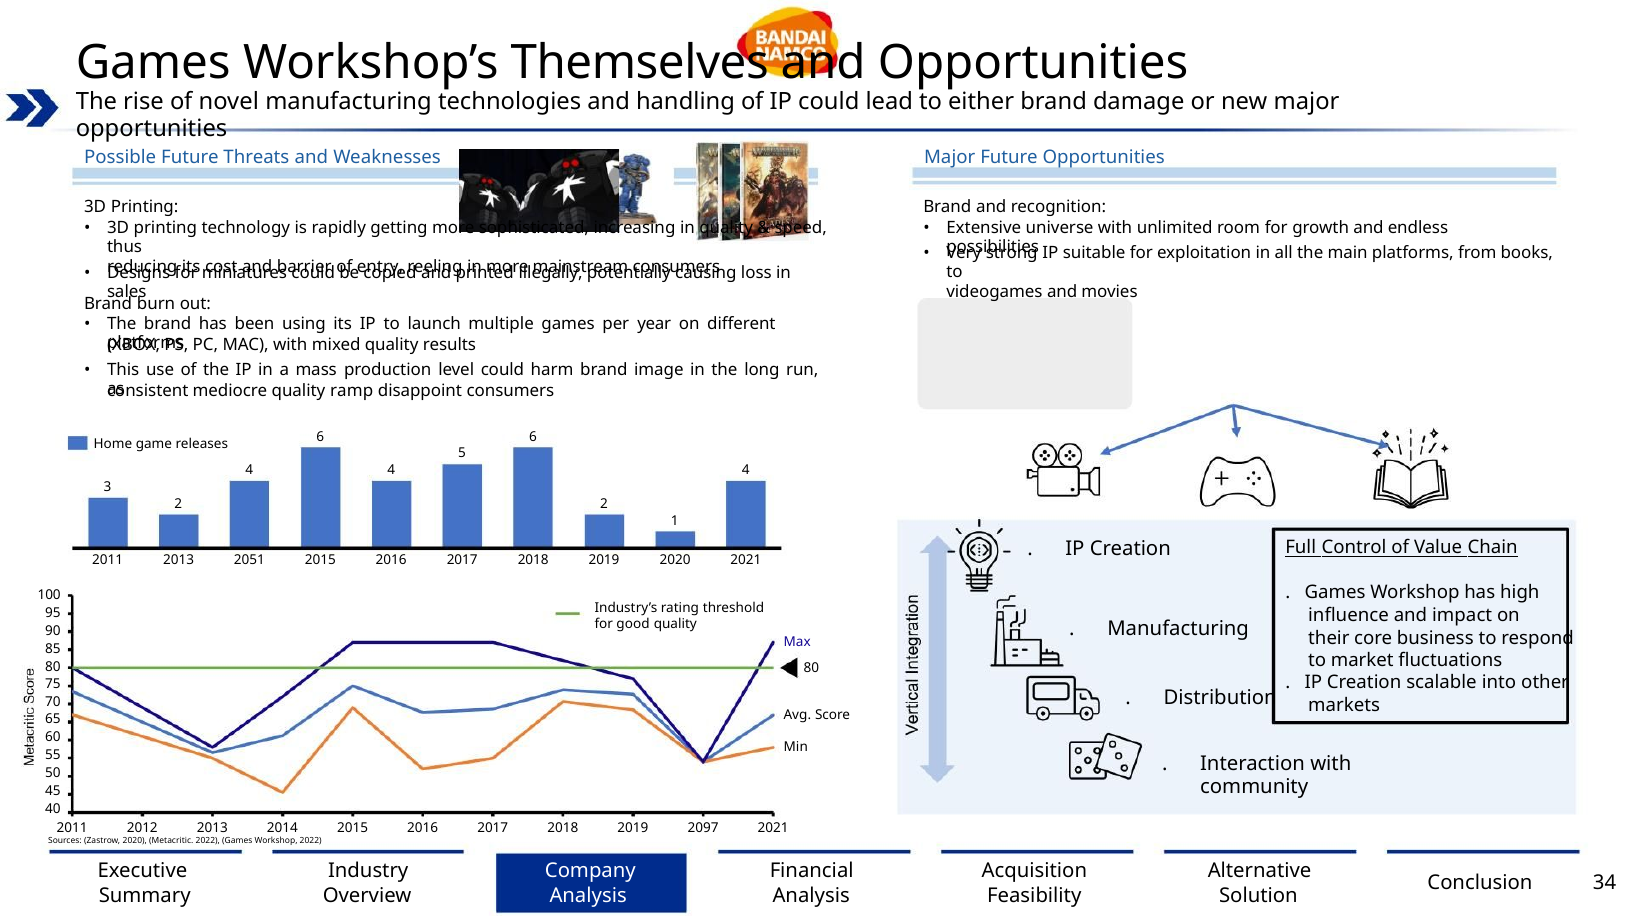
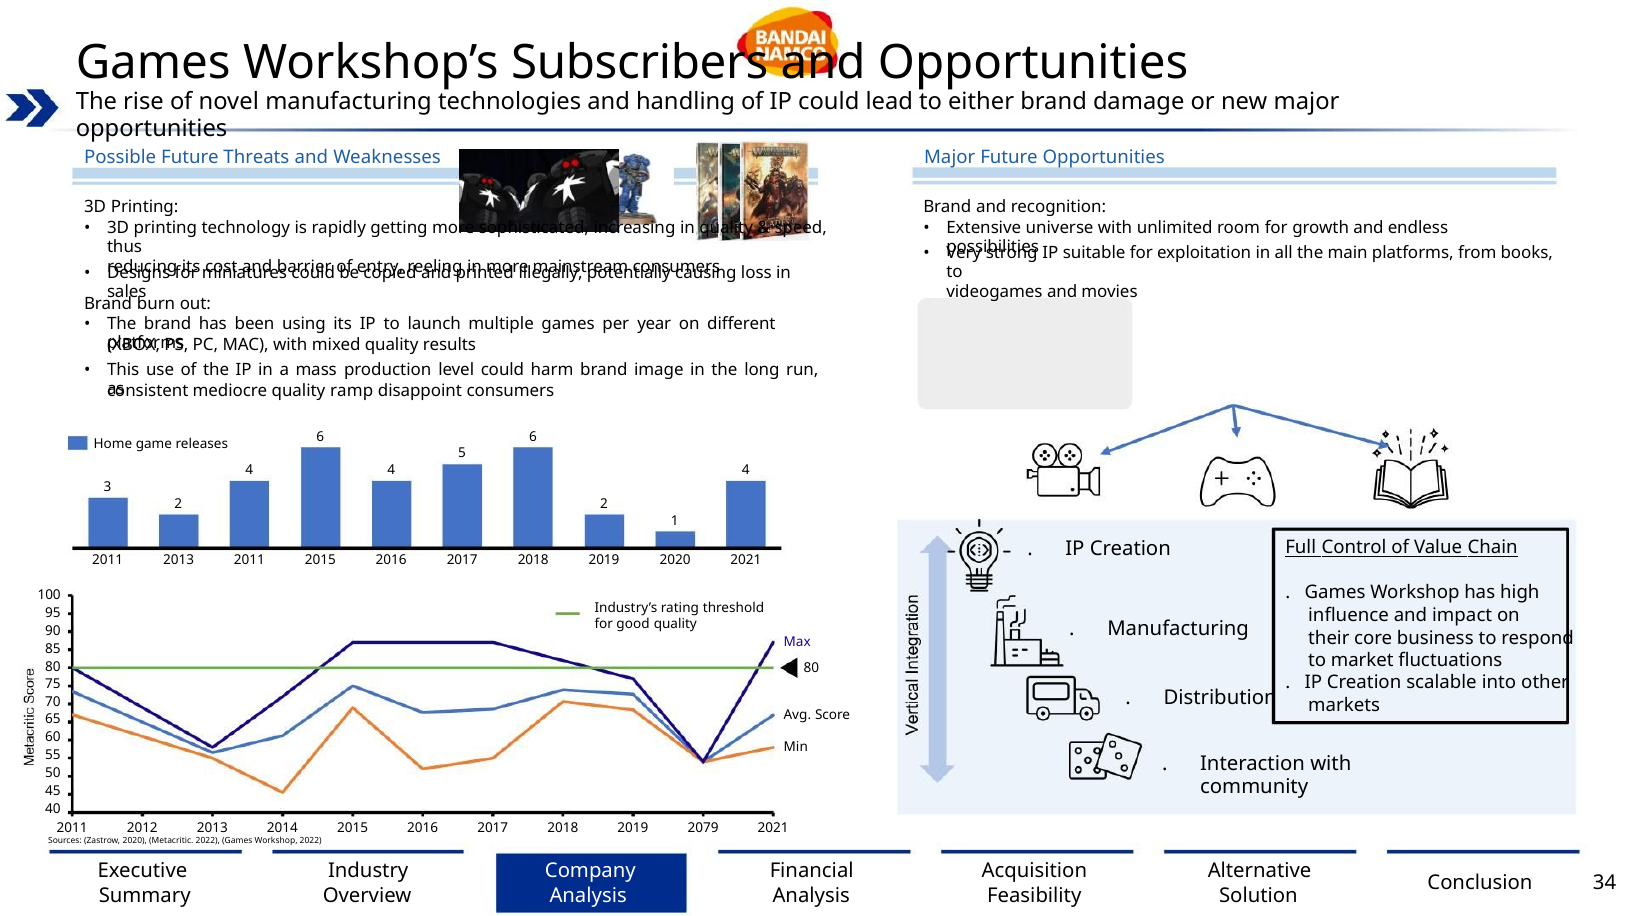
Themselves: Themselves -> Subscribers
2013 2051: 2051 -> 2011
2097: 2097 -> 2079
